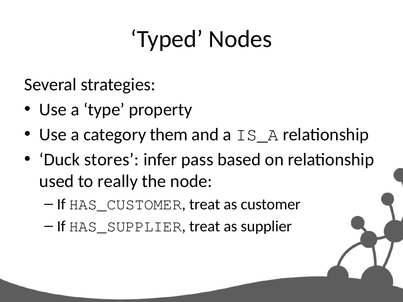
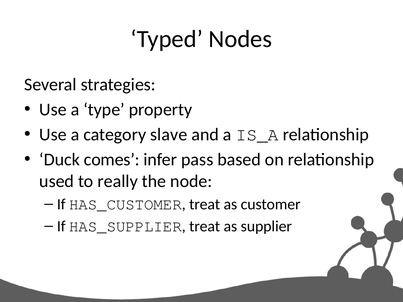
them: them -> slave
stores: stores -> comes
